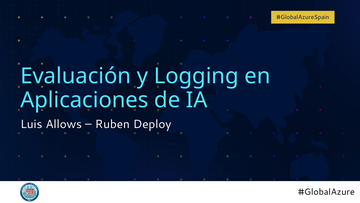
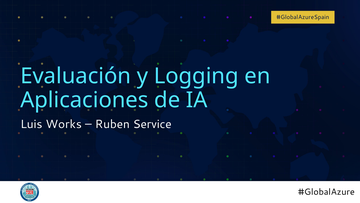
Allows: Allows -> Works
Deploy: Deploy -> Service
